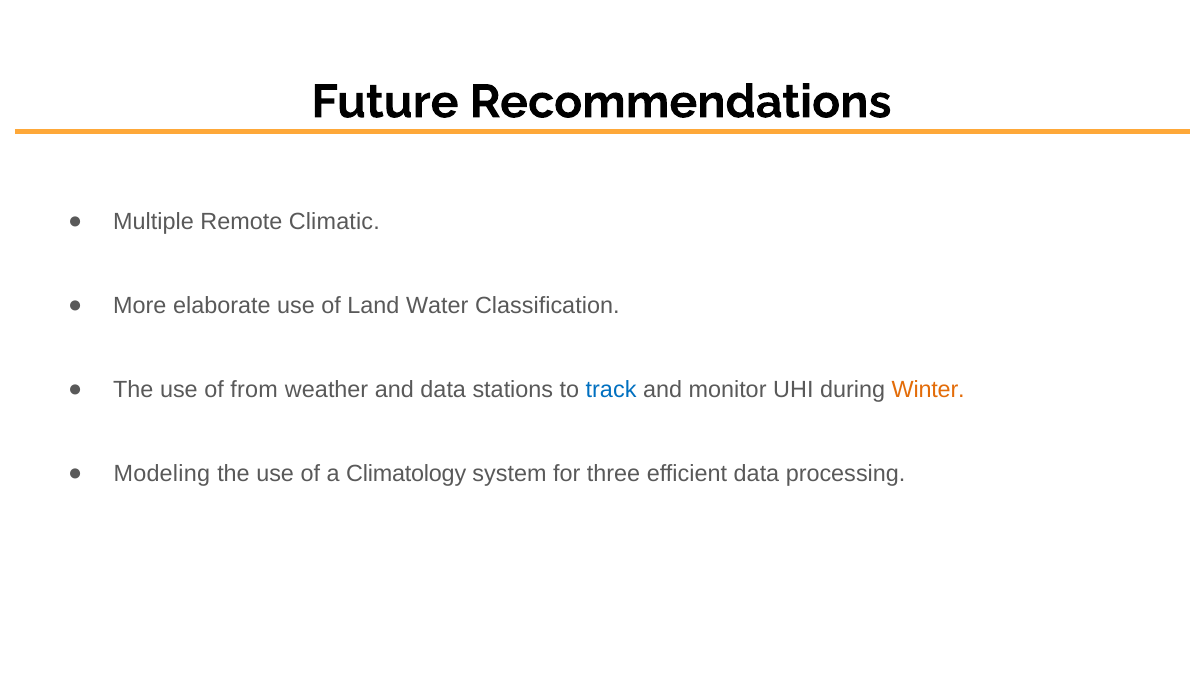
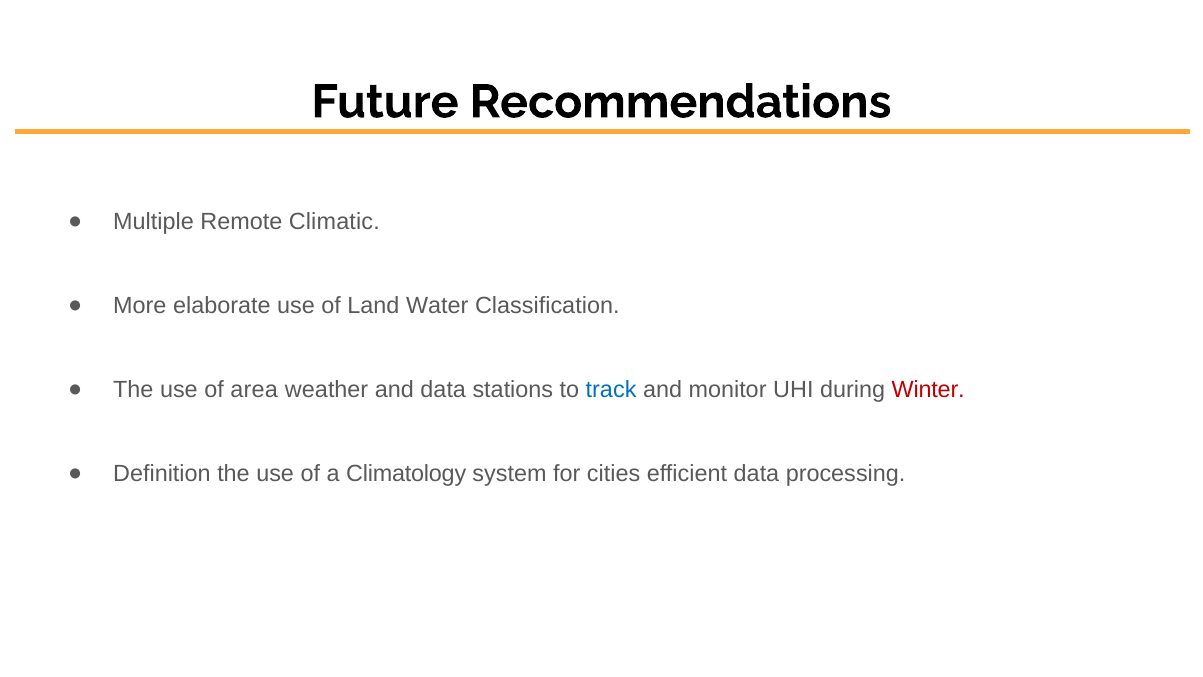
from: from -> area
Winter colour: orange -> red
Modeling: Modeling -> Definition
three: three -> cities
